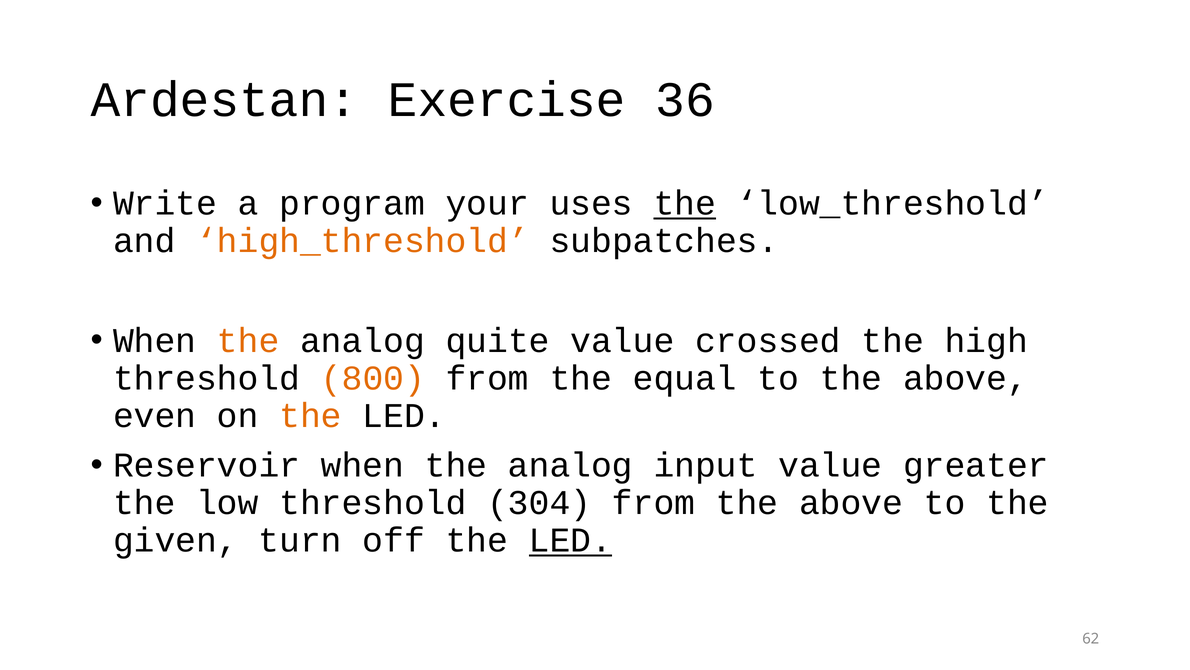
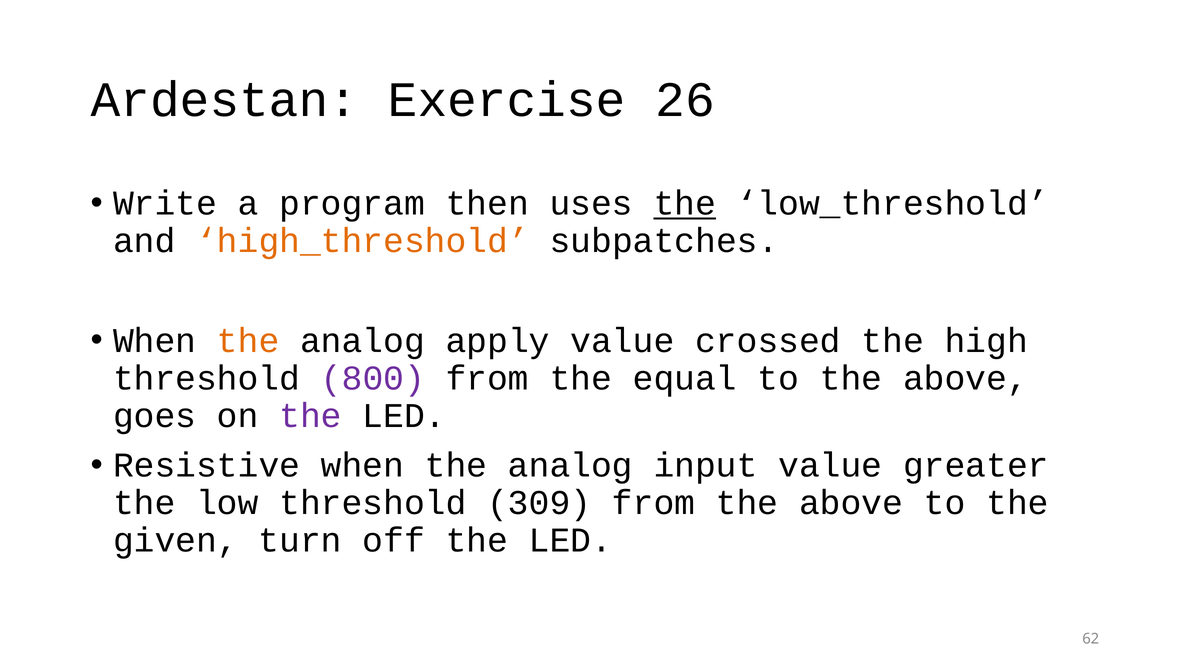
36: 36 -> 26
your: your -> then
quite: quite -> apply
800 colour: orange -> purple
even: even -> goes
the at (311, 415) colour: orange -> purple
Reservoir: Reservoir -> Resistive
304: 304 -> 309
LED at (570, 540) underline: present -> none
